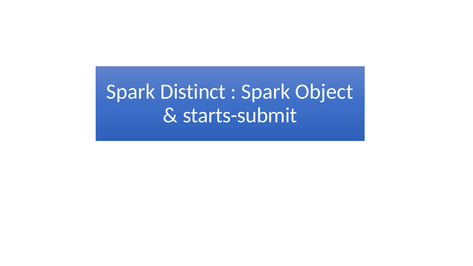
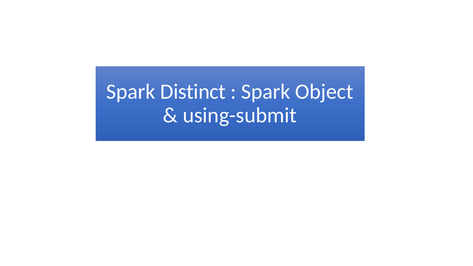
starts-submit: starts-submit -> using-submit
